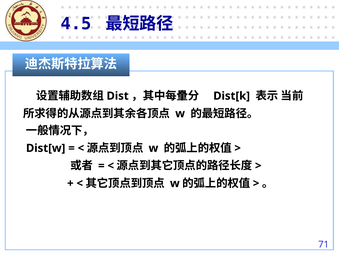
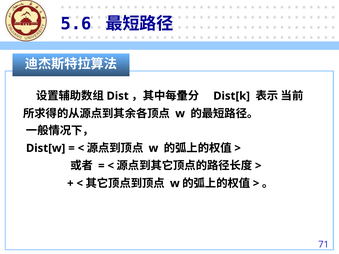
4.5: 4.5 -> 5.6
